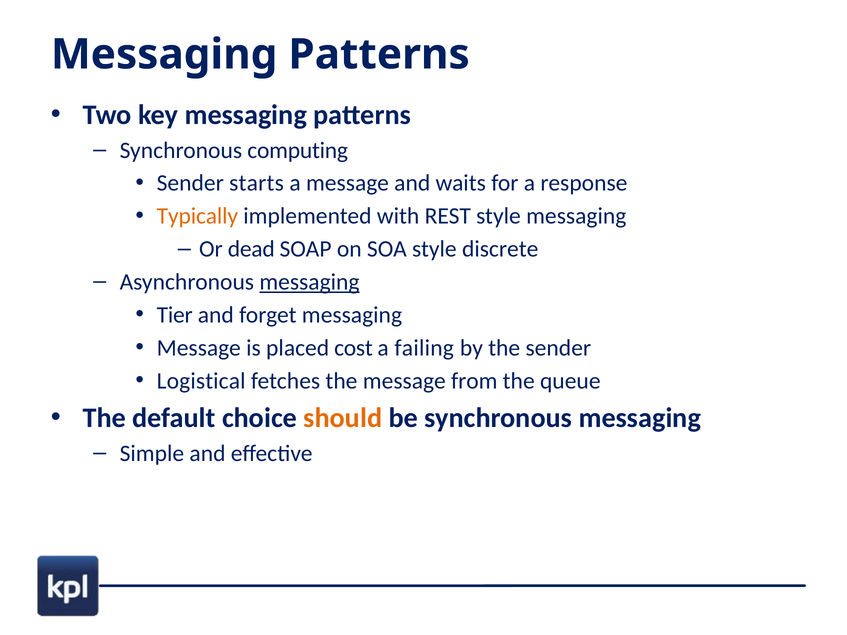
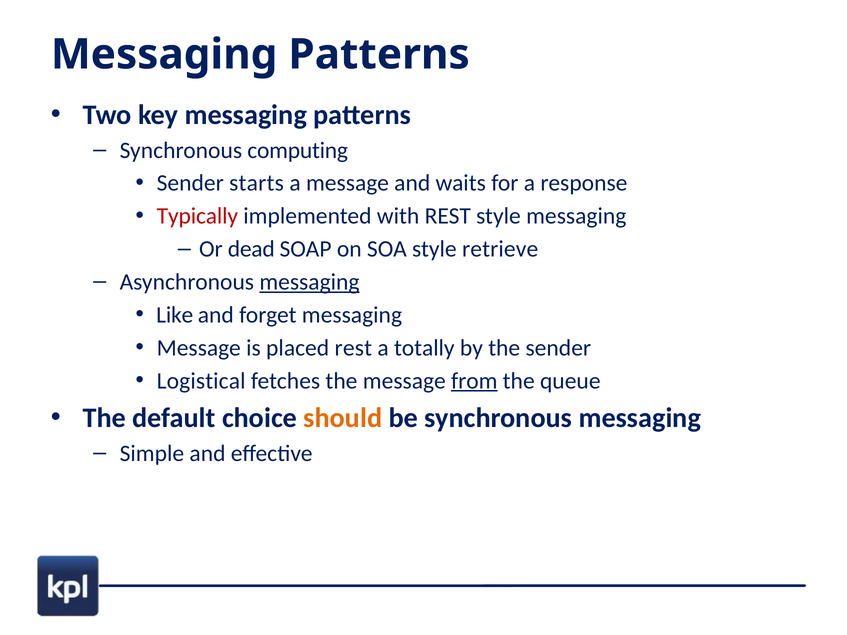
Typically colour: orange -> red
discrete: discrete -> retrieve
Tier: Tier -> Like
placed cost: cost -> rest
failing: failing -> totally
from underline: none -> present
